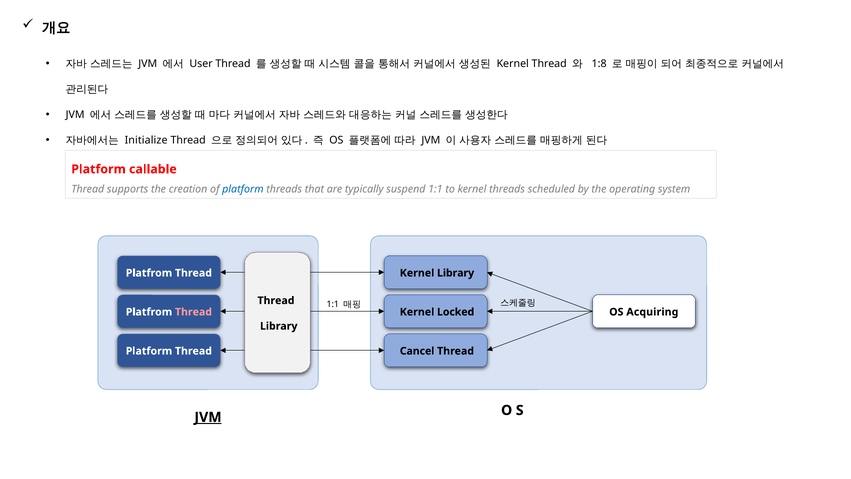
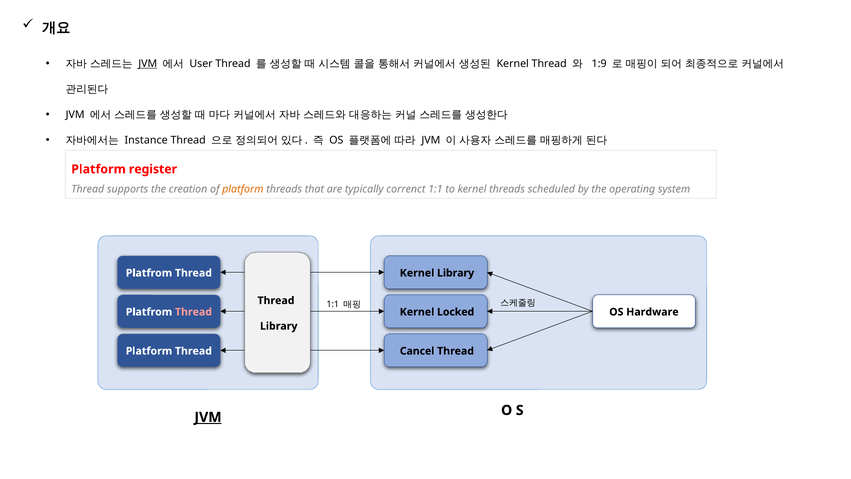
JVM at (148, 64) underline: none -> present
1:8: 1:8 -> 1:9
Initialize: Initialize -> Instance
callable: callable -> register
platform at (243, 189) colour: blue -> orange
suspend: suspend -> correnct
Acquiring: Acquiring -> Hardware
